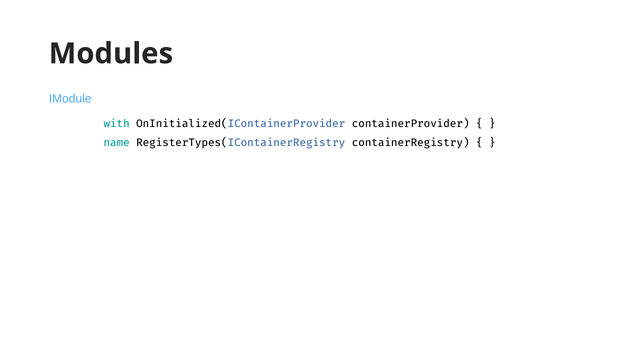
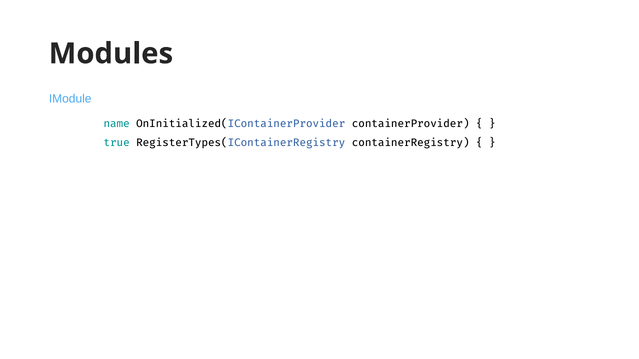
with: with -> name
name: name -> true
